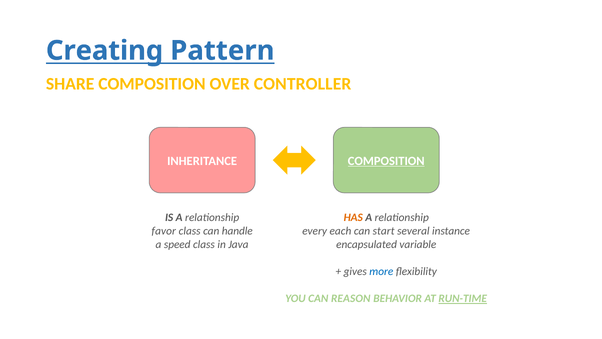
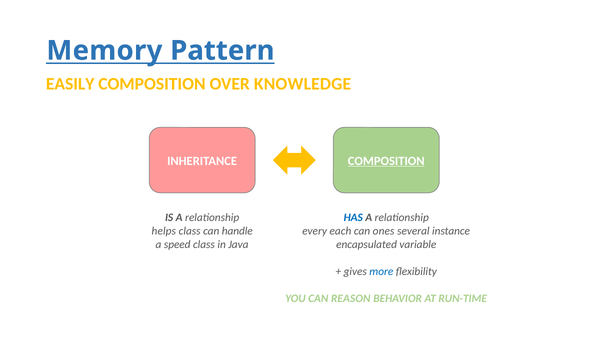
Creating: Creating -> Memory
SHARE: SHARE -> EASILY
CONTROLLER: CONTROLLER -> KNOWLEDGE
HAS colour: orange -> blue
favor: favor -> helps
start: start -> ones
RUN-TIME underline: present -> none
